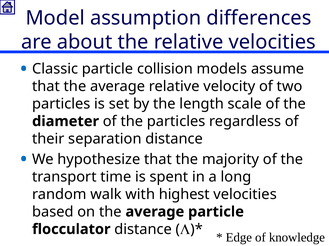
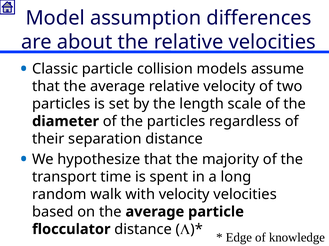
with highest: highest -> velocity
